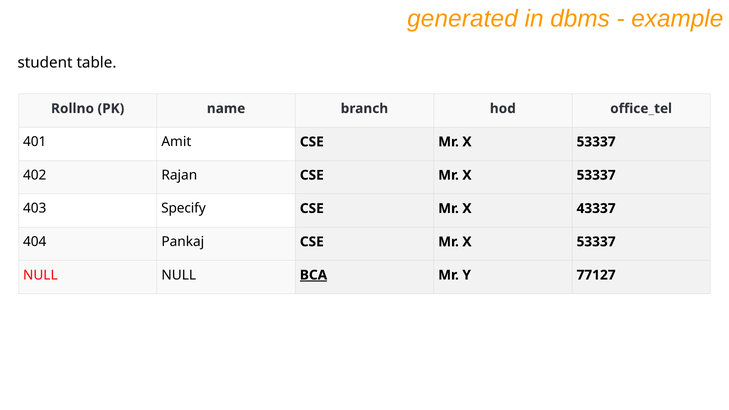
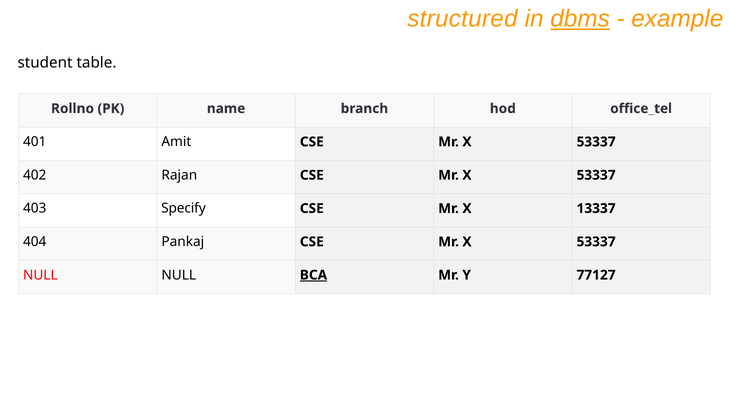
generated: generated -> structured
dbms underline: none -> present
43337: 43337 -> 13337
